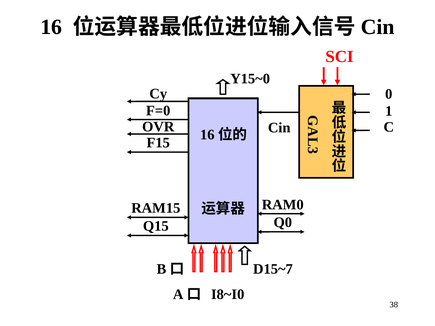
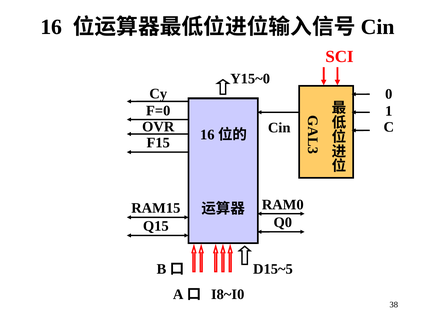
D15~7: D15~7 -> D15~5
